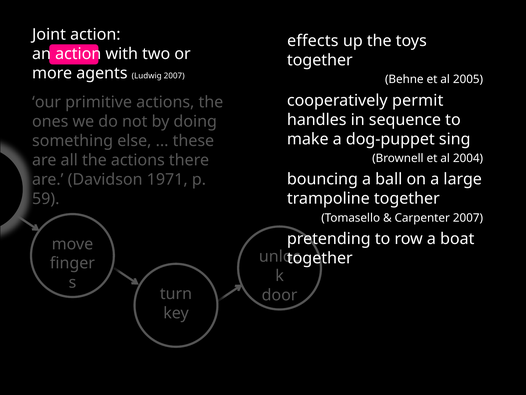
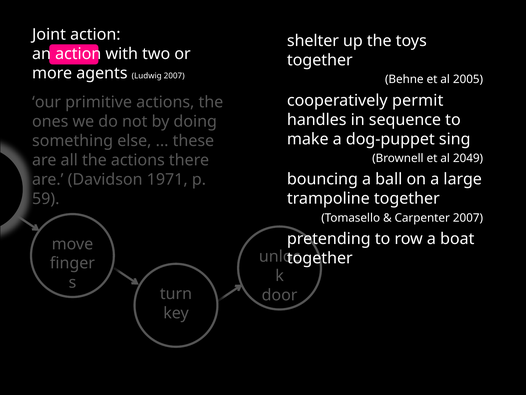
effects: effects -> shelter
2004: 2004 -> 2049
